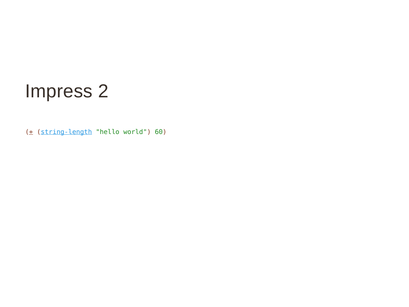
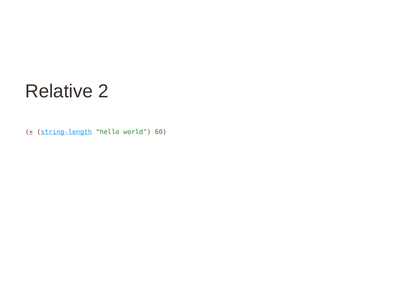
Impress: Impress -> Relative
